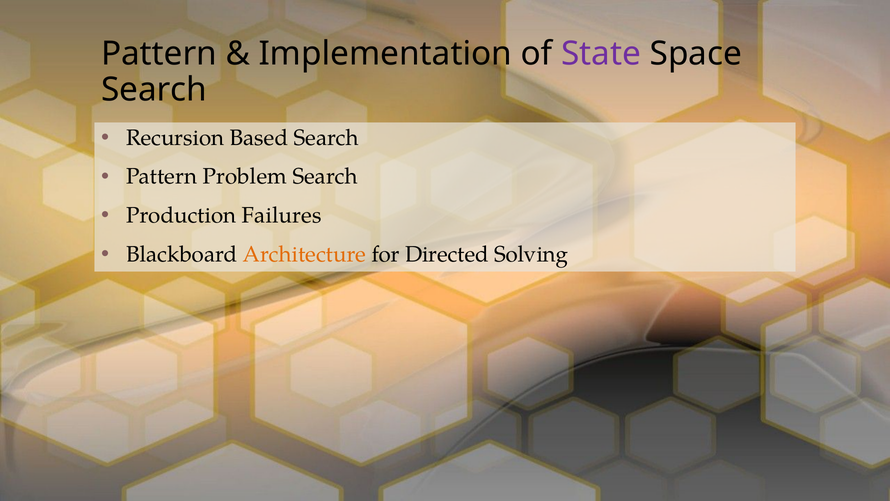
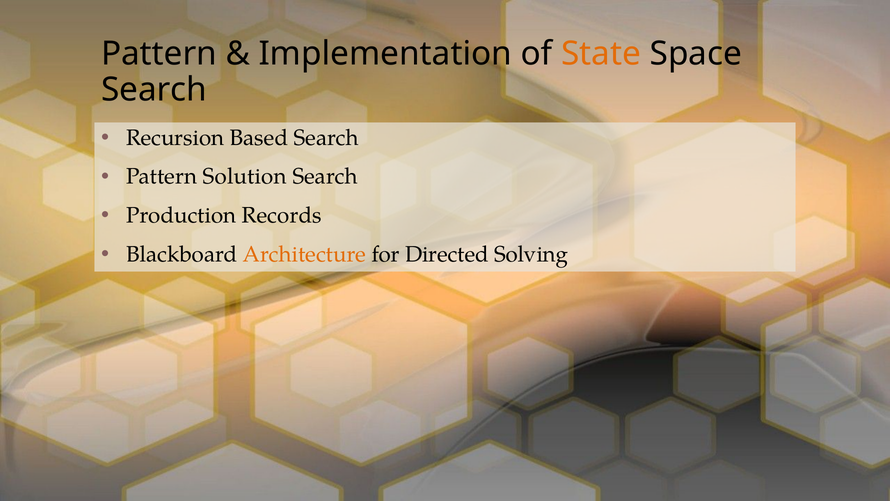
State colour: purple -> orange
Problem: Problem -> Solution
Failures: Failures -> Records
